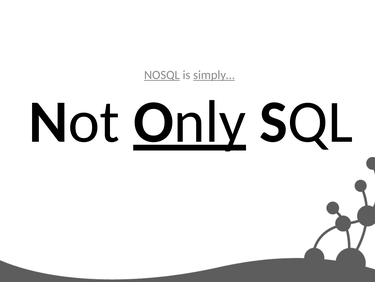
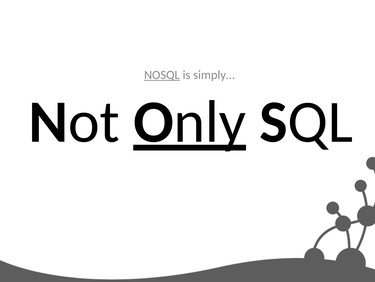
simply… underline: present -> none
